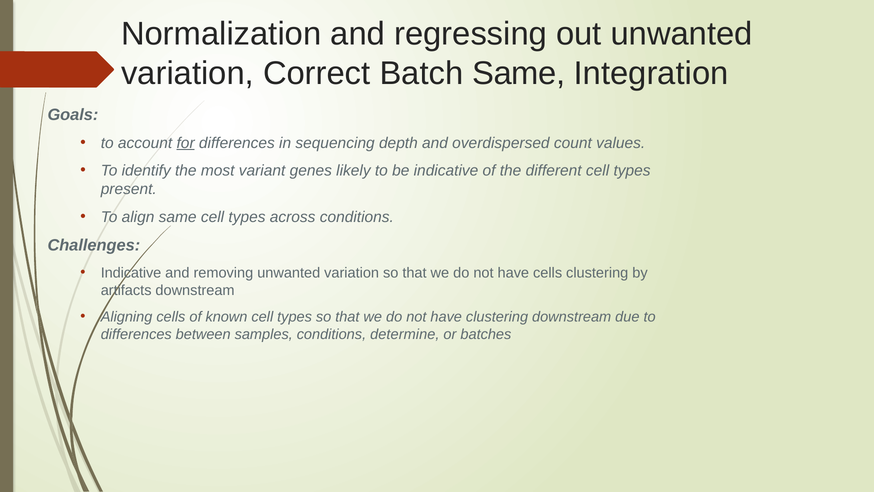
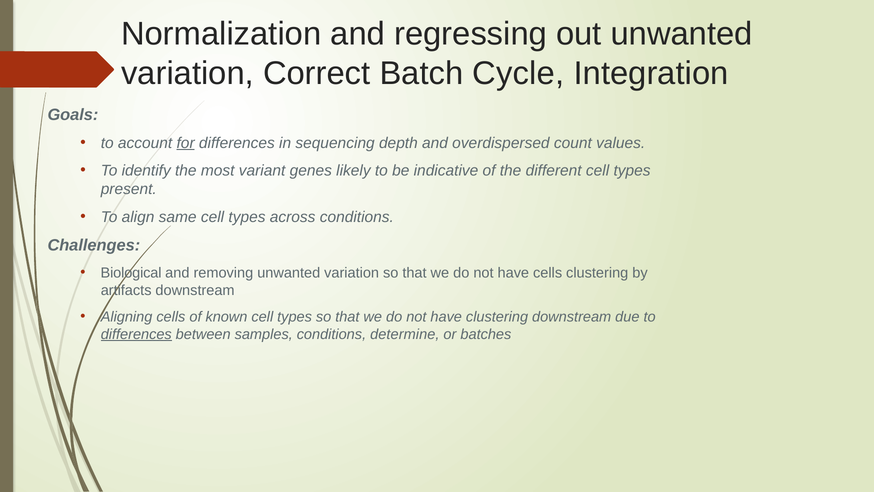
Batch Same: Same -> Cycle
Indicative at (131, 273): Indicative -> Biological
differences at (136, 334) underline: none -> present
